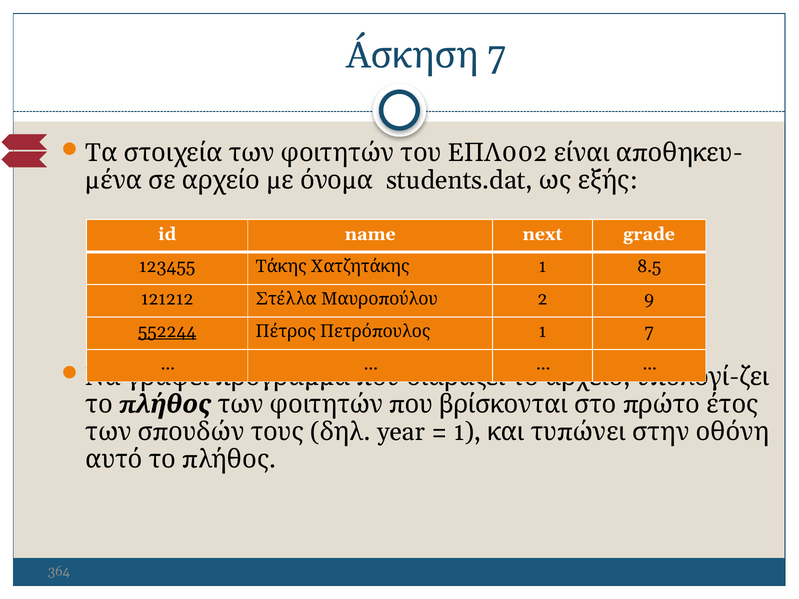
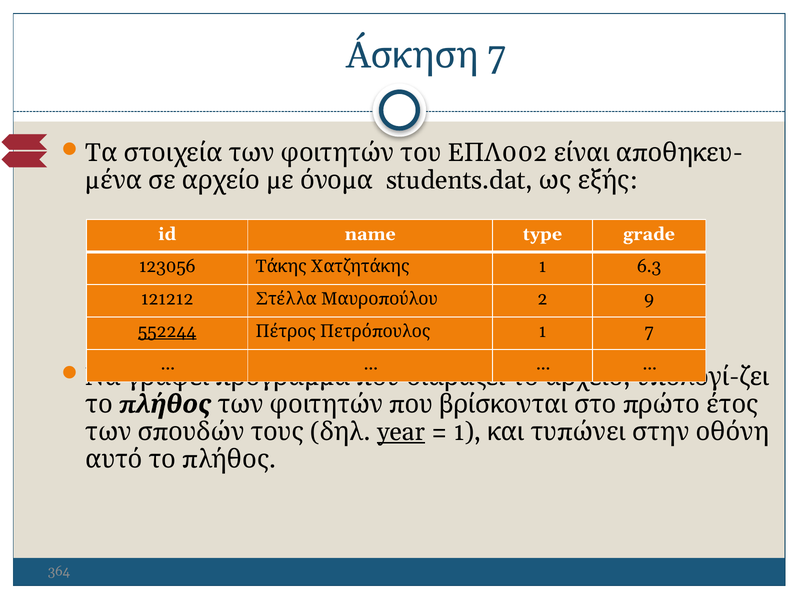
next: next -> type
123455: 123455 -> 123056
8.5: 8.5 -> 6.3
year underline: none -> present
